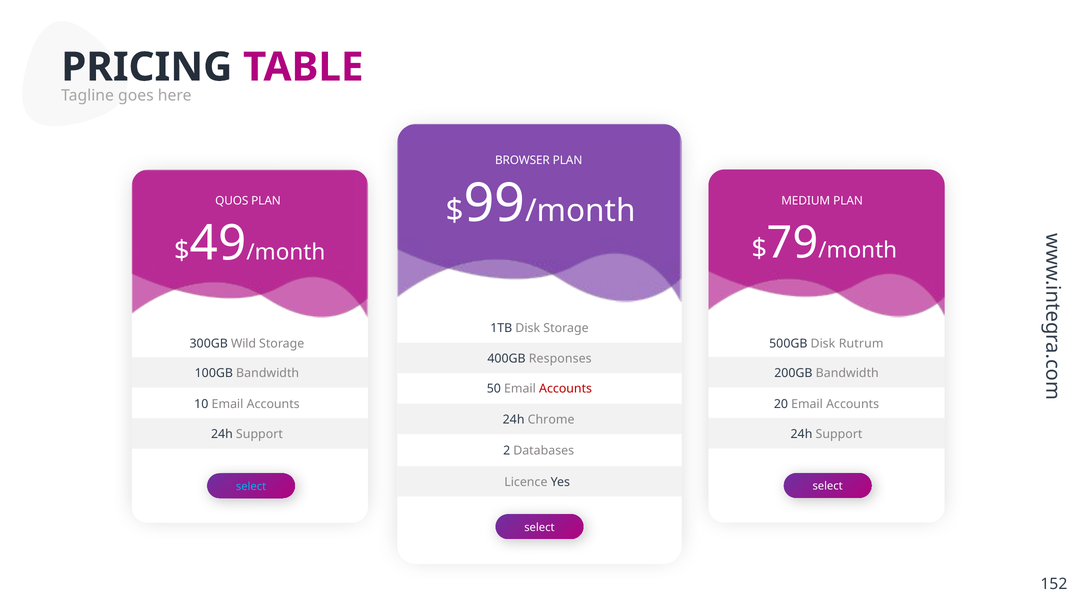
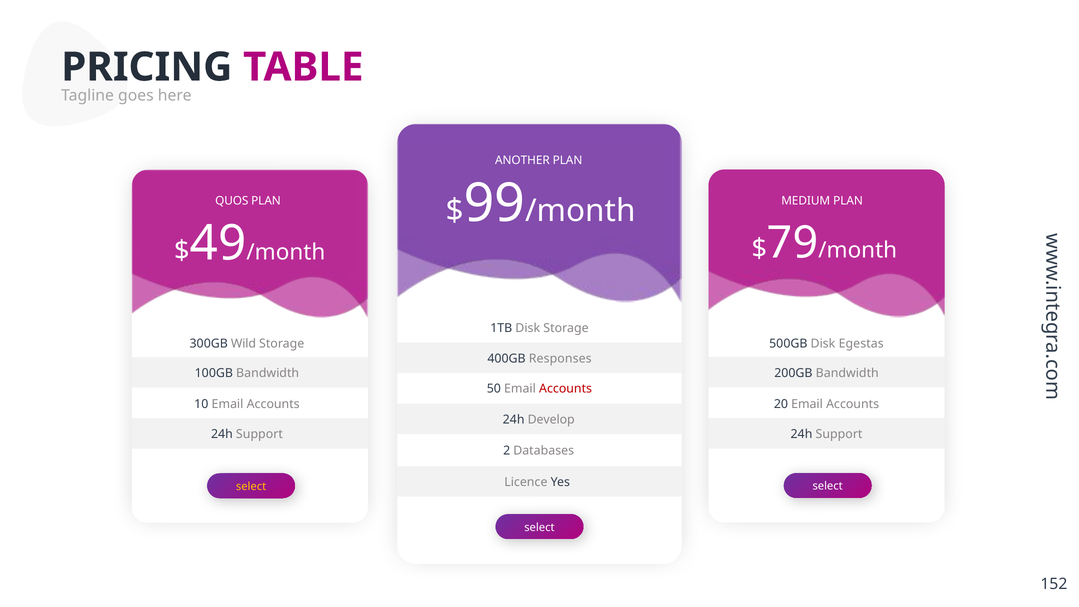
BROWSER: BROWSER -> ANOTHER
Rutrum: Rutrum -> Egestas
Chrome: Chrome -> Develop
select at (251, 486) colour: light blue -> yellow
